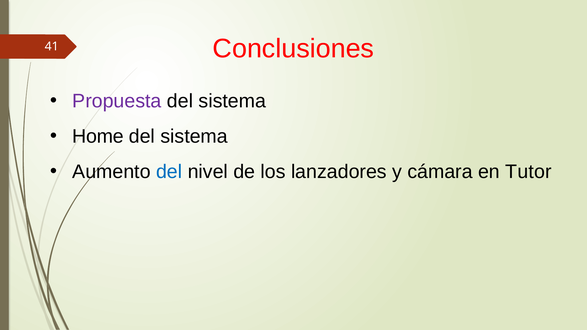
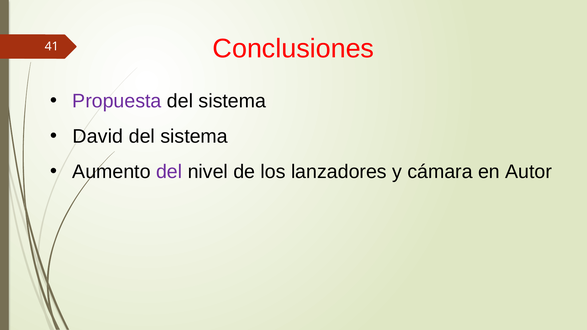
Home: Home -> David
del at (169, 172) colour: blue -> purple
Tutor: Tutor -> Autor
